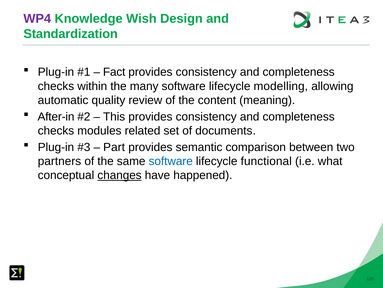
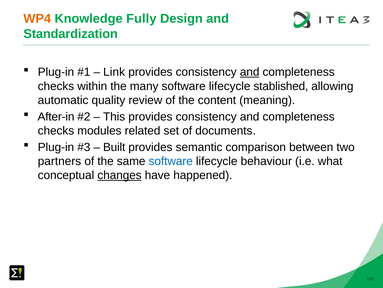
WP4 colour: purple -> orange
Wish: Wish -> Fully
Fact: Fact -> Link
and at (250, 72) underline: none -> present
modelling: modelling -> stablished
Part: Part -> Built
functional: functional -> behaviour
